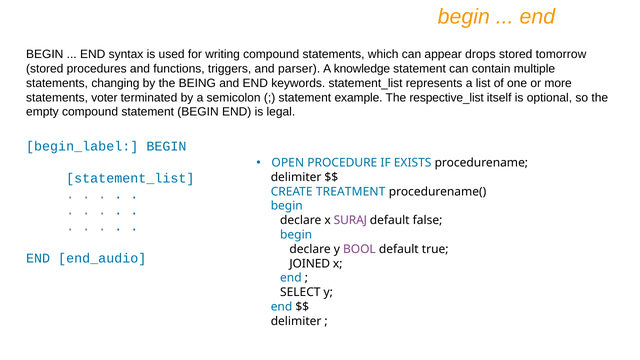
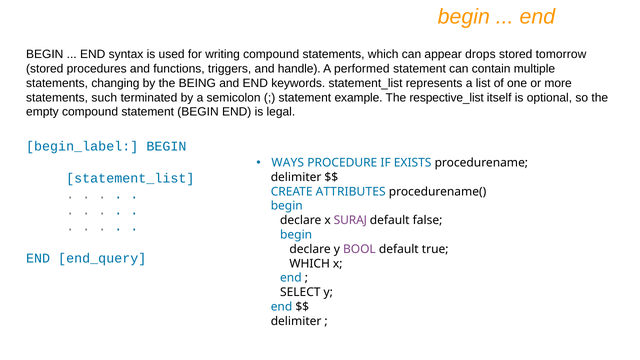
parser: parser -> handle
knowledge: knowledge -> performed
voter: voter -> such
OPEN: OPEN -> WAYS
TREATMENT: TREATMENT -> ATTRIBUTES
end_audio: end_audio -> end_query
JOINED at (310, 264): JOINED -> WHICH
